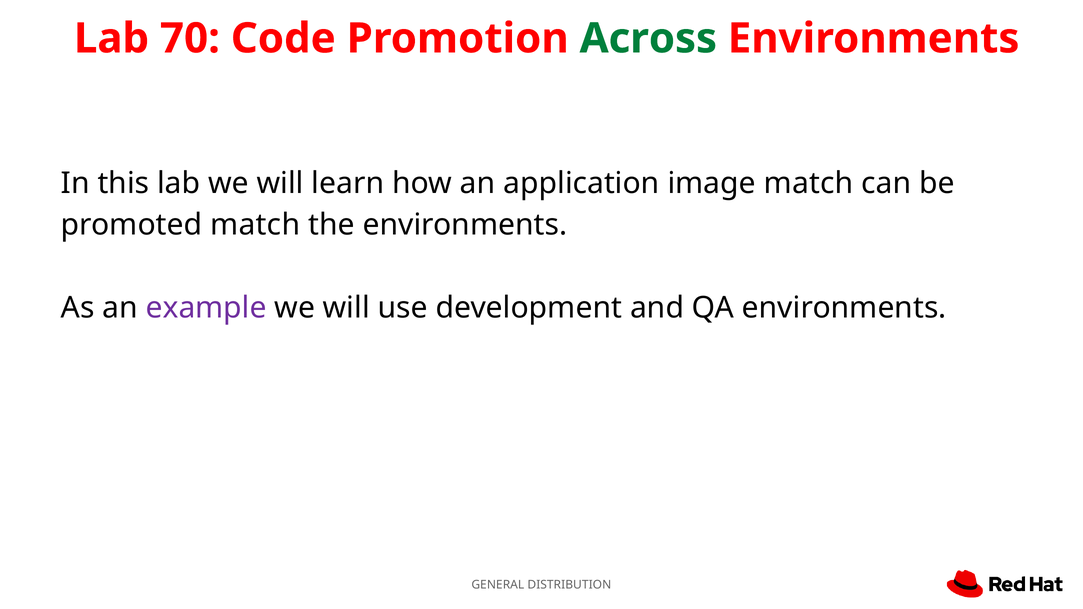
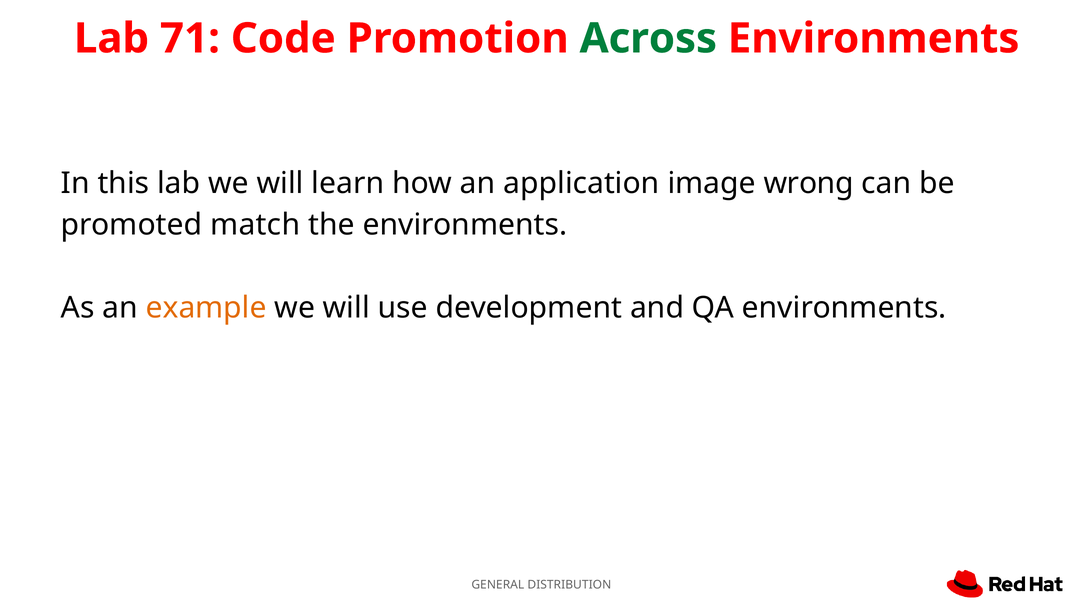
70: 70 -> 71
image match: match -> wrong
example colour: purple -> orange
